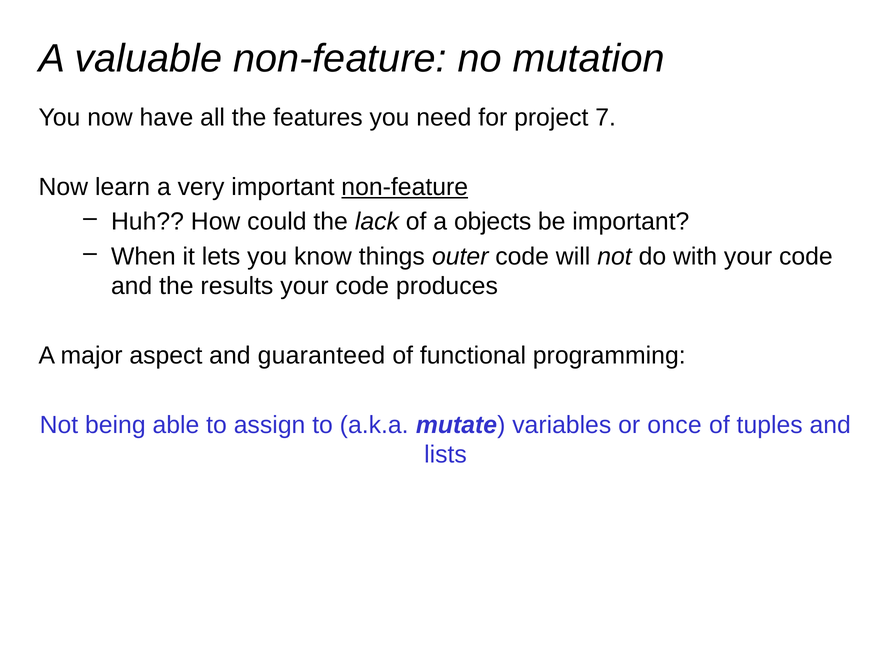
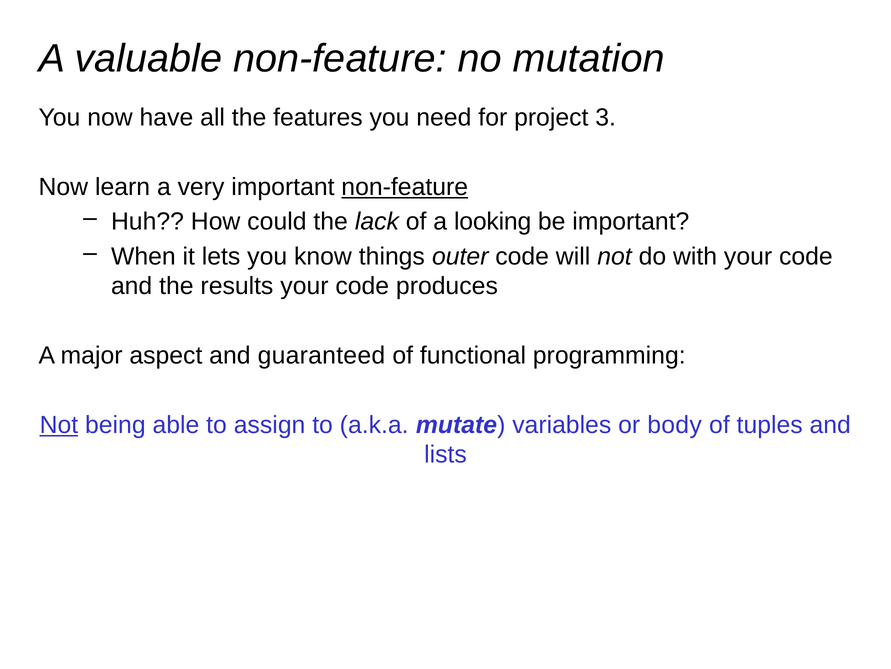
7: 7 -> 3
objects: objects -> looking
Not at (59, 425) underline: none -> present
once: once -> body
